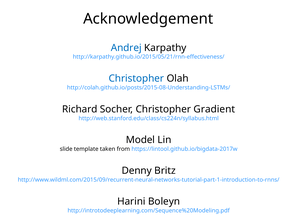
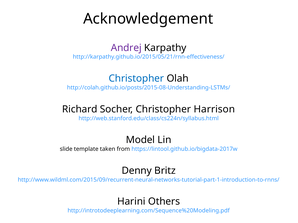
Andrej colour: blue -> purple
Gradient: Gradient -> Harrison
Boleyn: Boleyn -> Others
